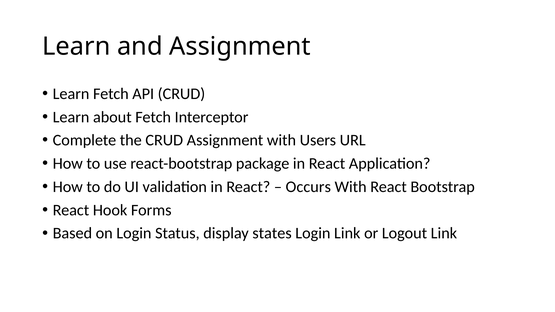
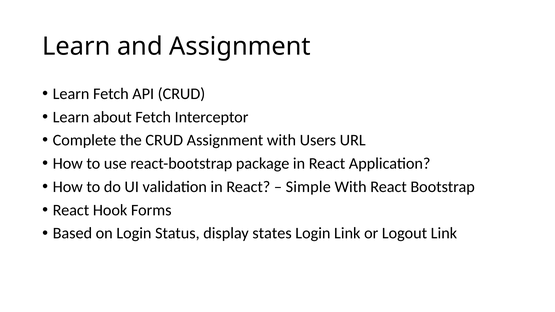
Occurs: Occurs -> Simple
